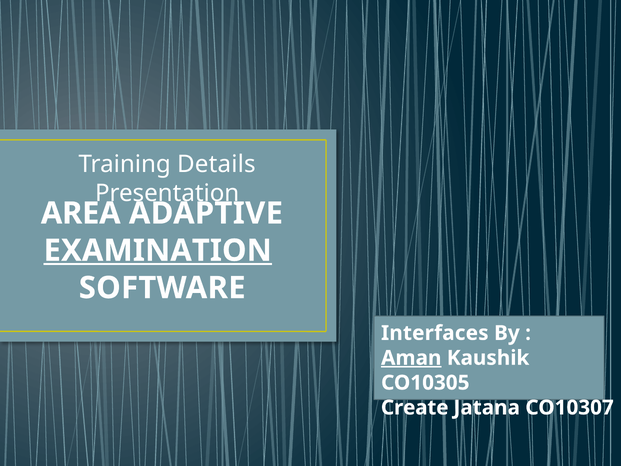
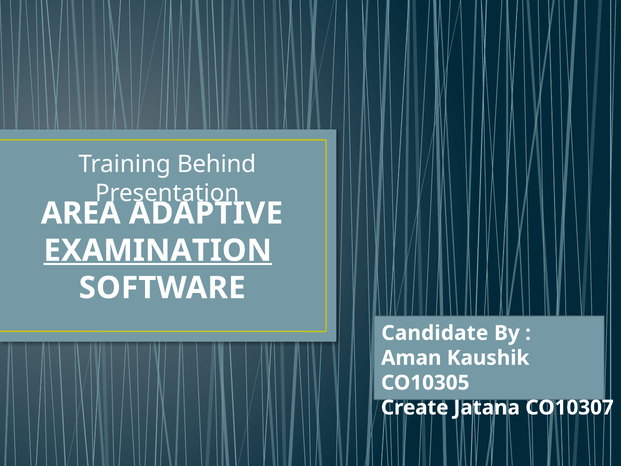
Details: Details -> Behind
Interfaces: Interfaces -> Candidate
Aman underline: present -> none
